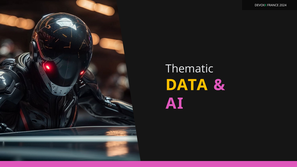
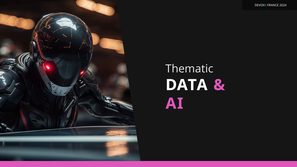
DATA colour: yellow -> white
